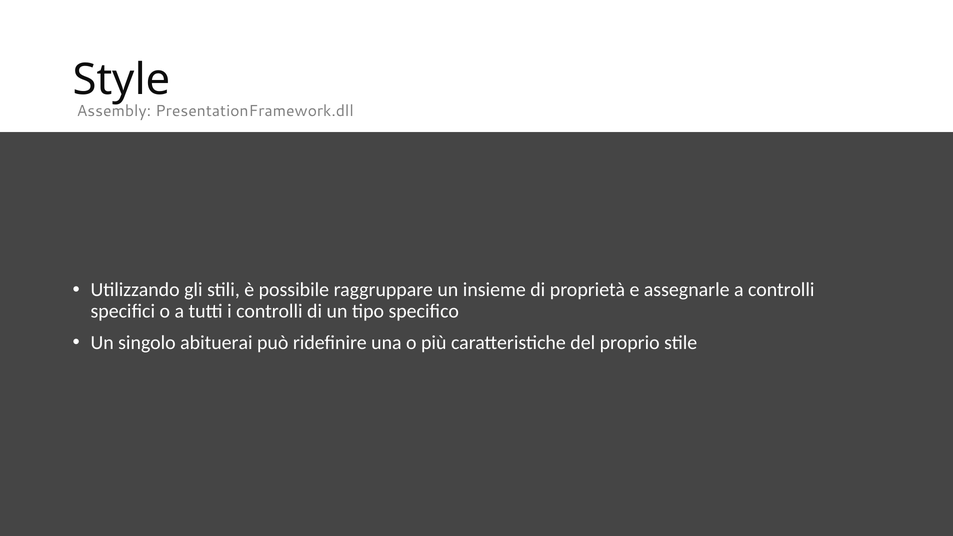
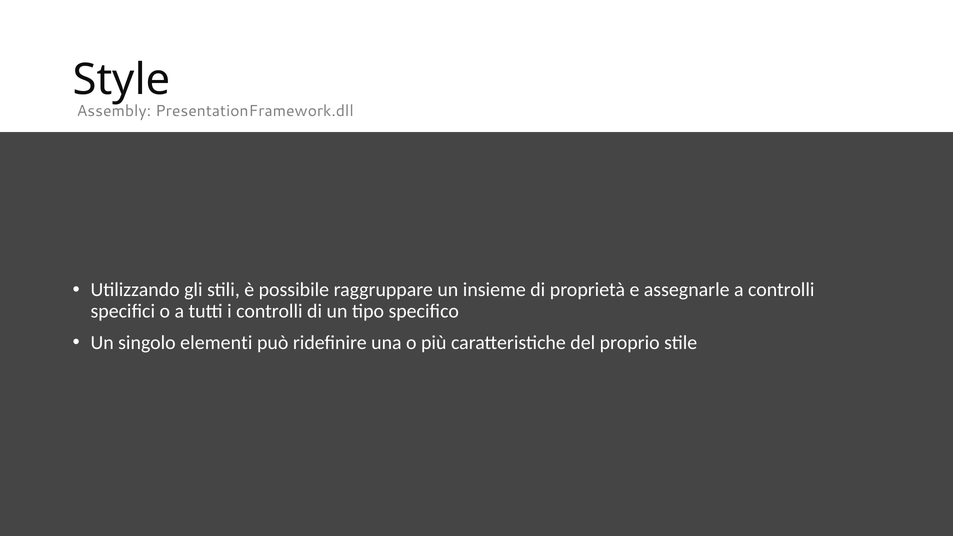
abituerai: abituerai -> elementi
